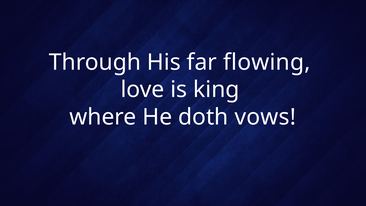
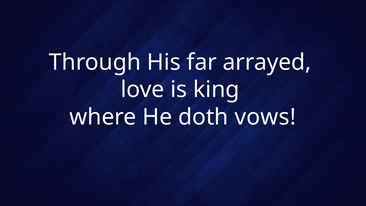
flowing: flowing -> arrayed
